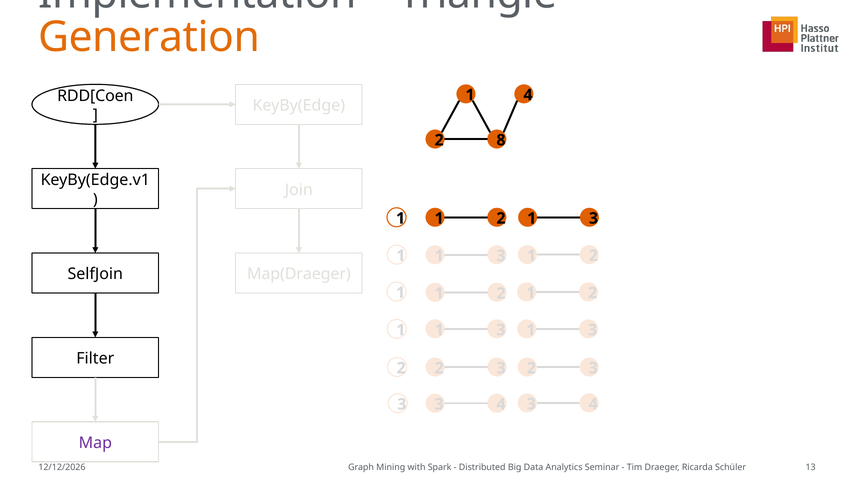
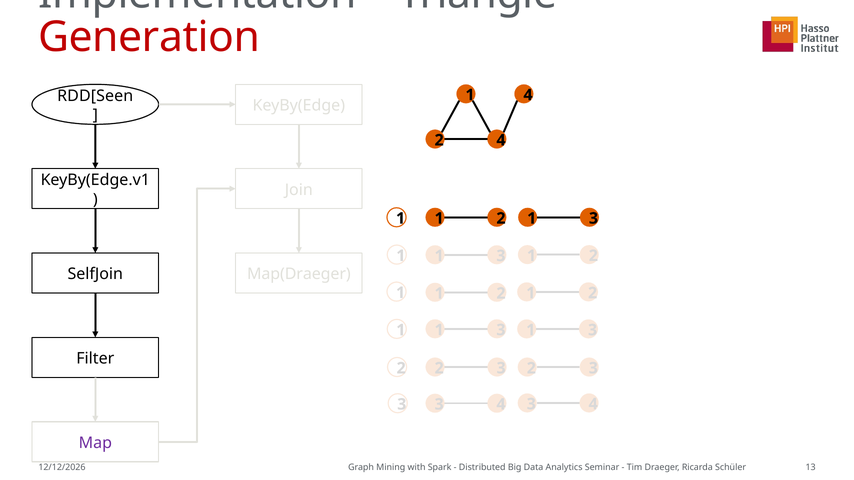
Generation colour: orange -> red
RDD[Coen: RDD[Coen -> RDD[Seen
2 8: 8 -> 4
